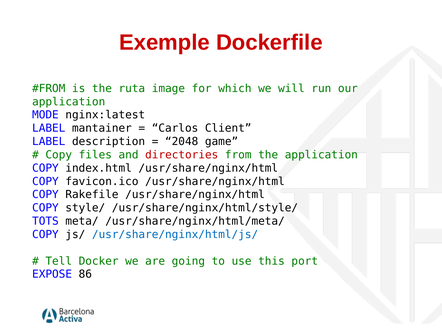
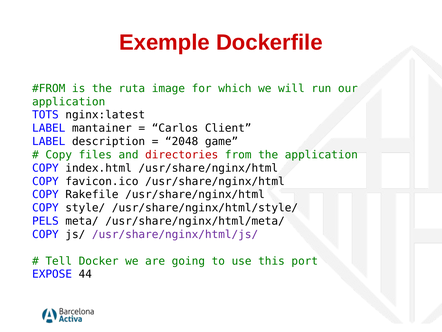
MODE: MODE -> TOTS
TOTS: TOTS -> PELS
/usr/share/nginx/html/js/ colour: blue -> purple
86: 86 -> 44
